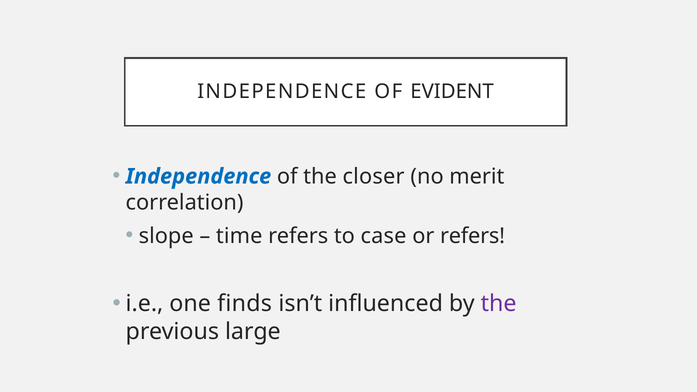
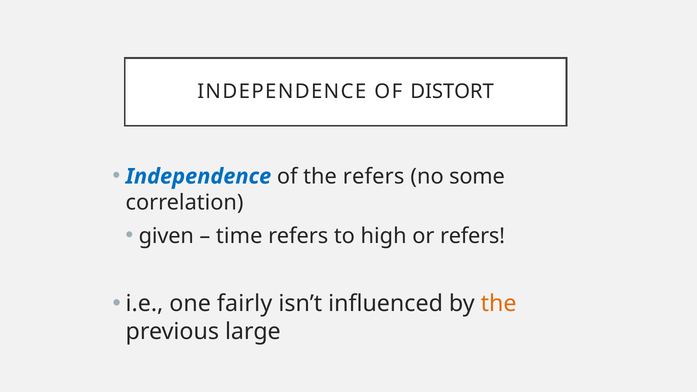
EVIDENT: EVIDENT -> DISTORT
the closer: closer -> refers
merit: merit -> some
slope: slope -> given
case: case -> high
finds: finds -> fairly
the at (499, 304) colour: purple -> orange
